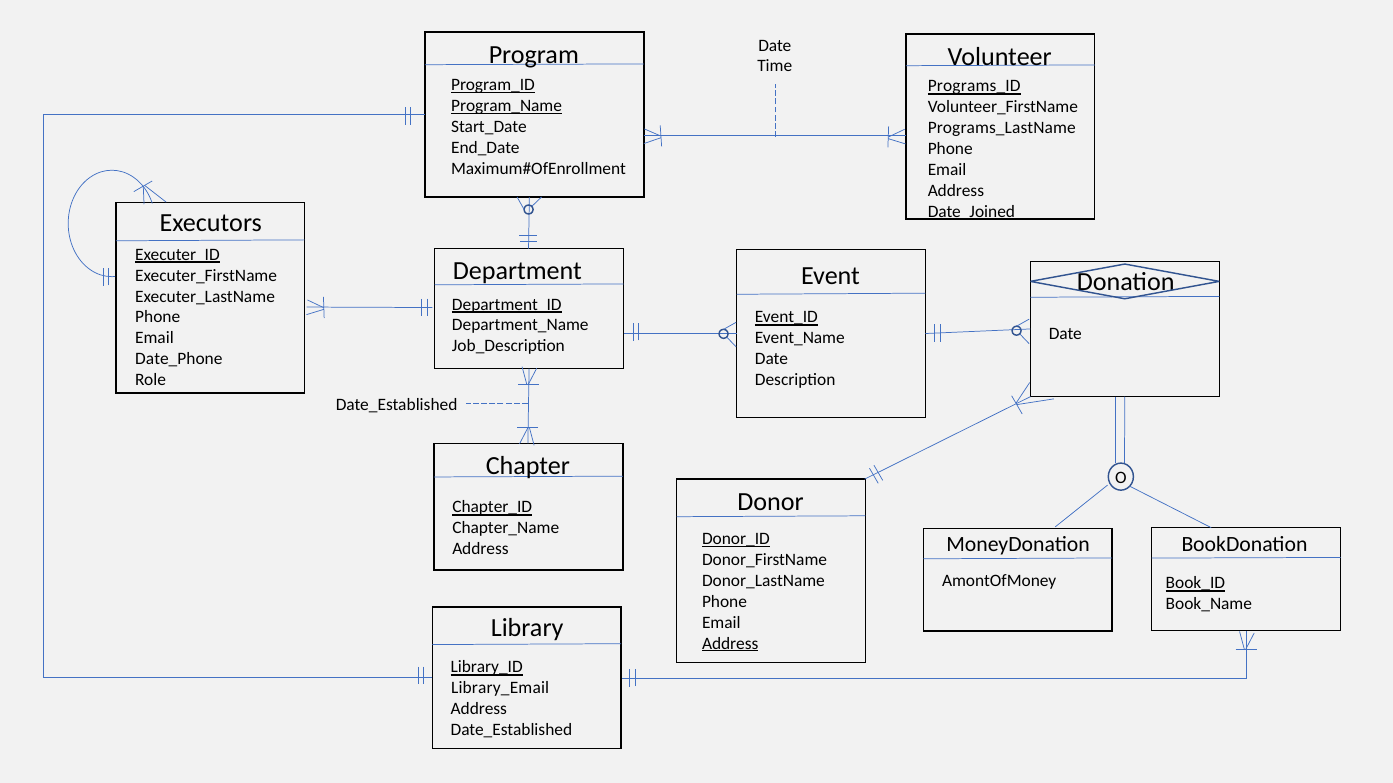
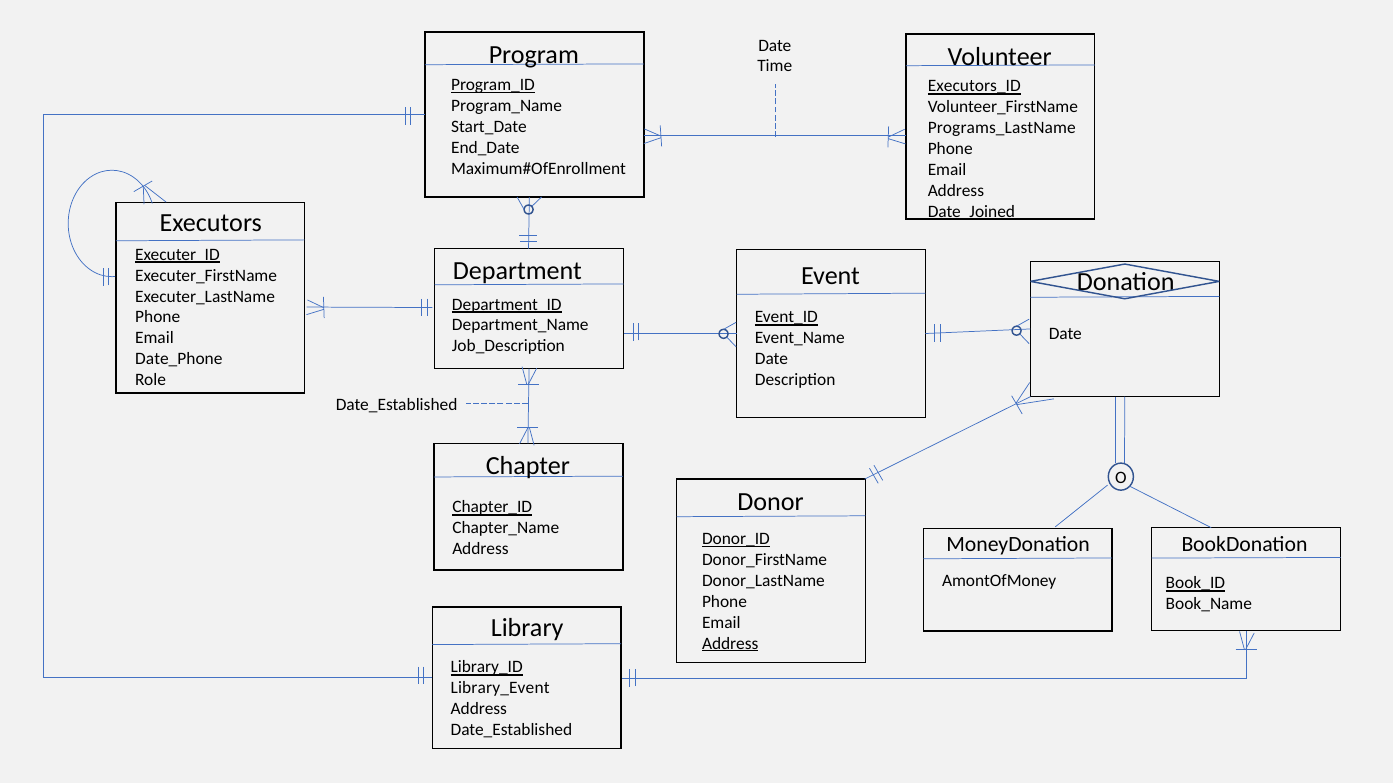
Programs_ID: Programs_ID -> Executors_ID
Program_Name underline: present -> none
Library_Email: Library_Email -> Library_Event
